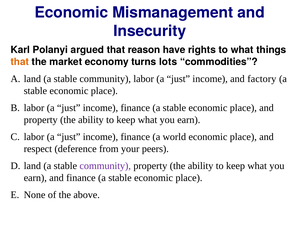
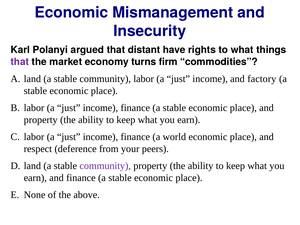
reason: reason -> distant
that at (20, 62) colour: orange -> purple
lots: lots -> firm
